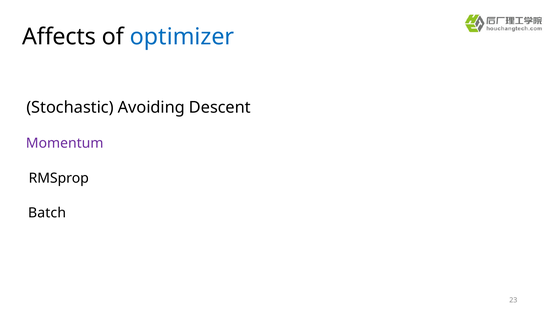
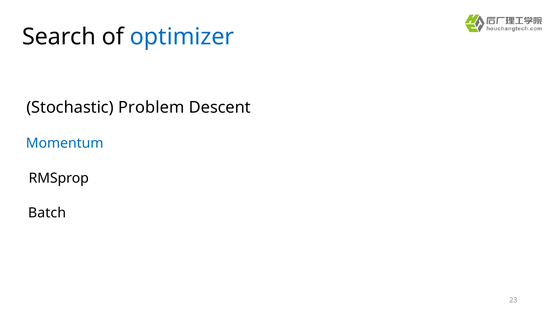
Affects: Affects -> Search
Avoiding: Avoiding -> Problem
Momentum colour: purple -> blue
